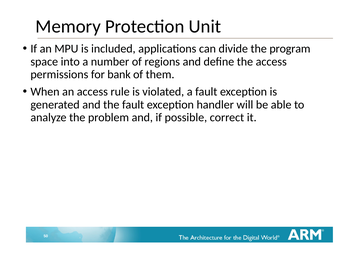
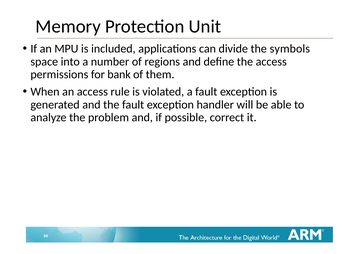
program: program -> symbols
